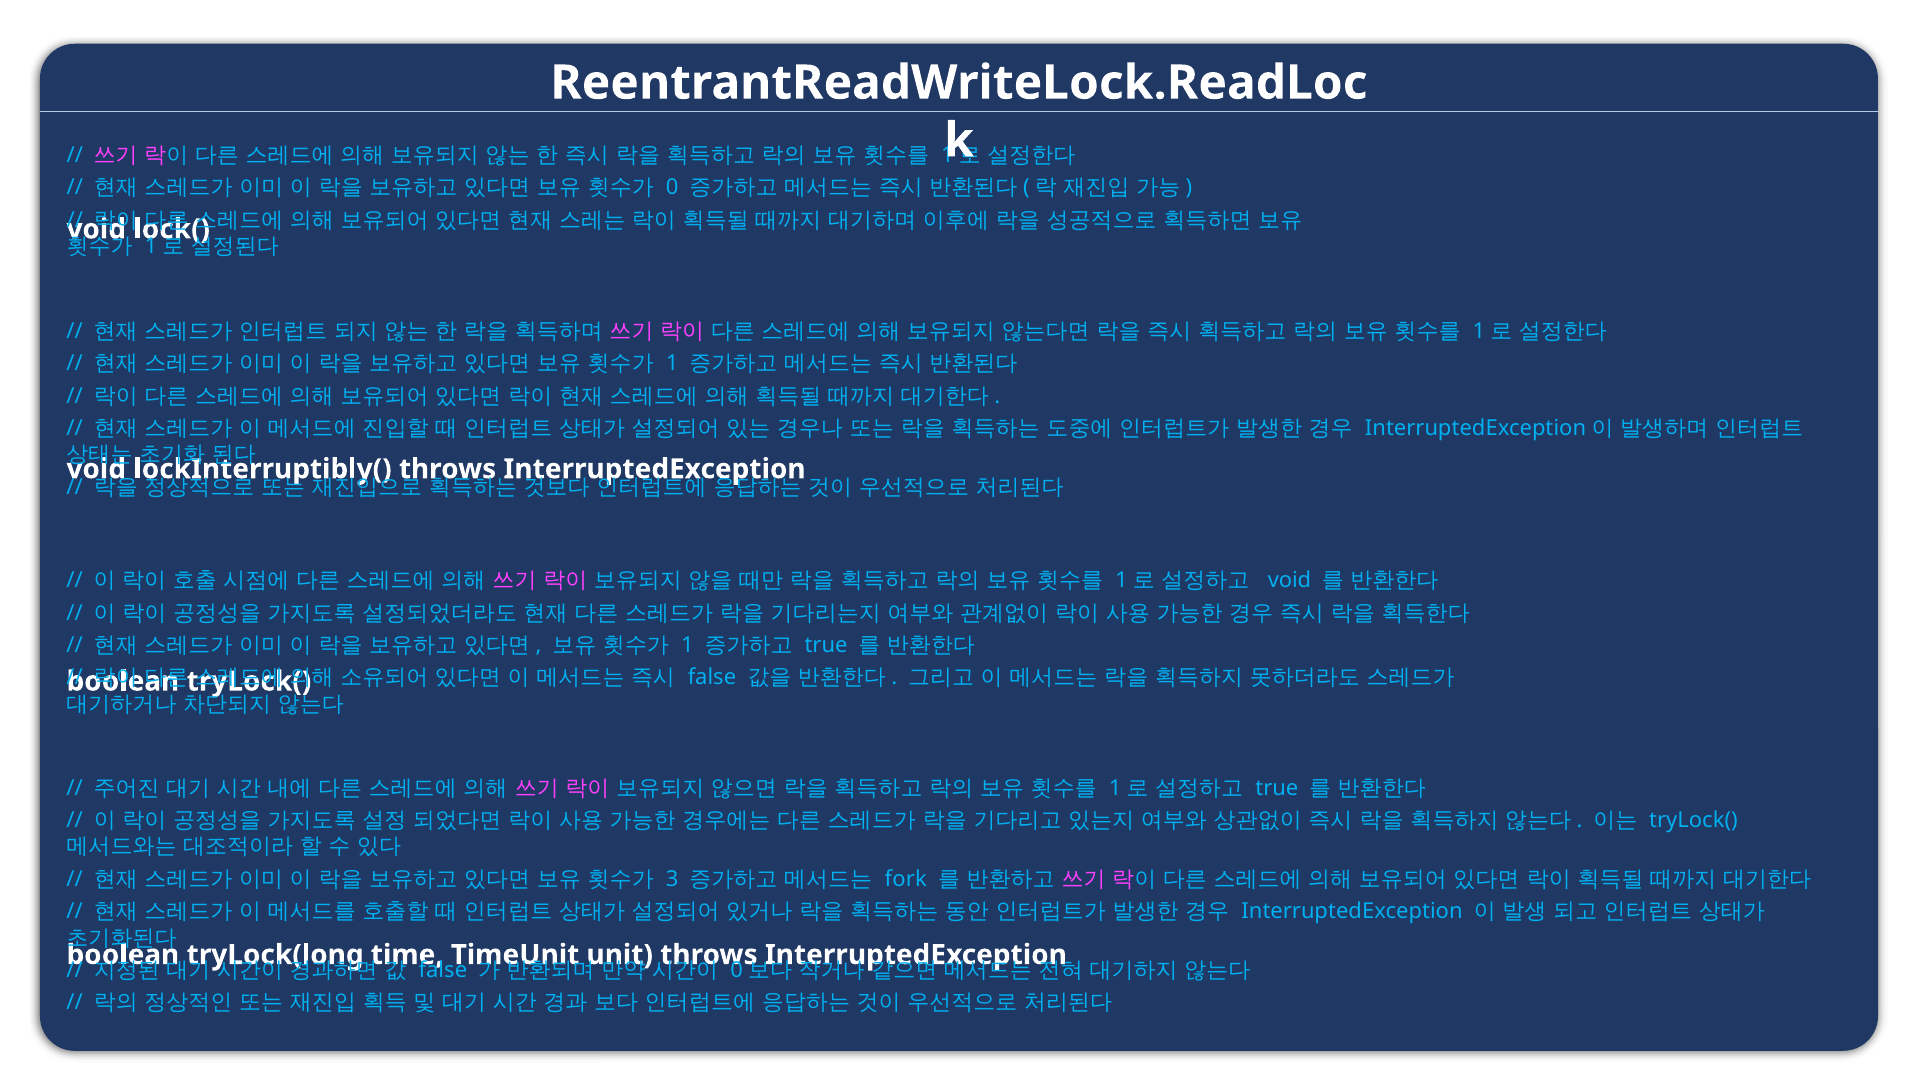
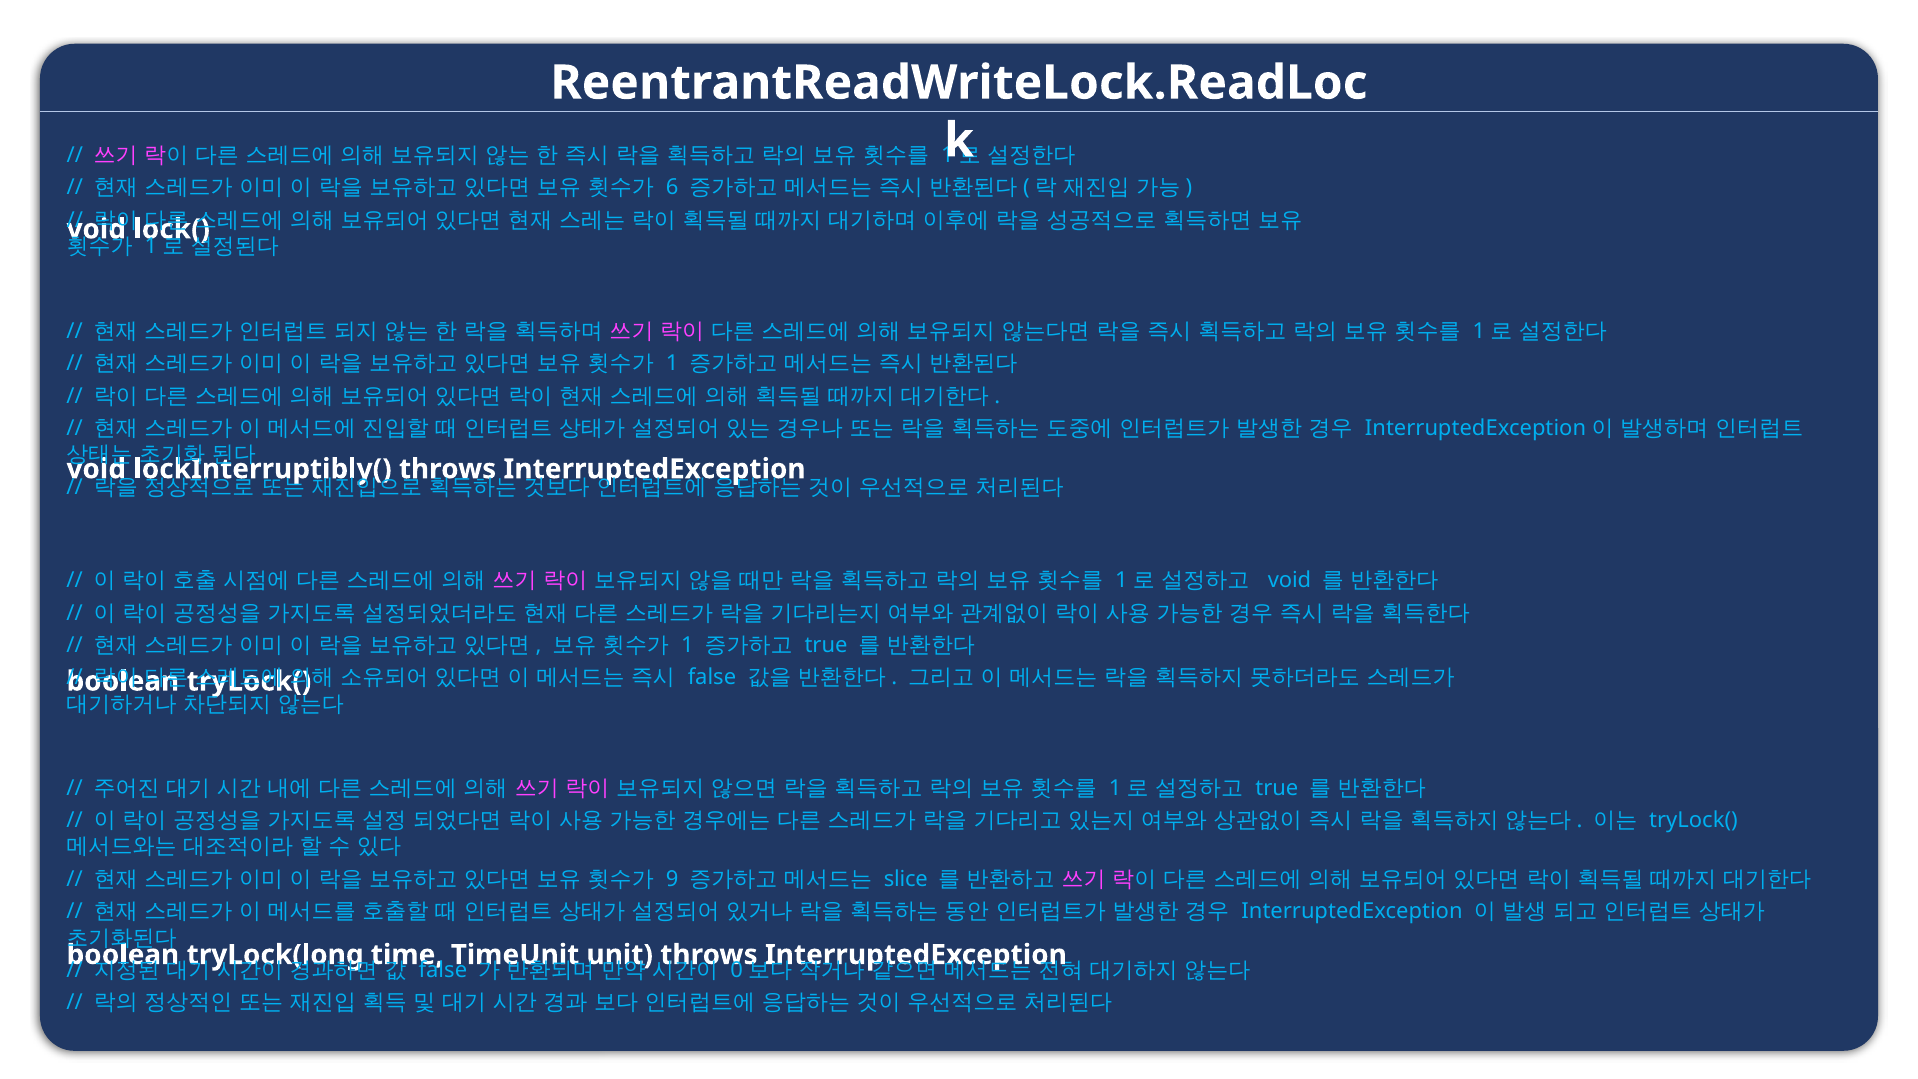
0: 0 -> 6
3: 3 -> 9
fork: fork -> slice
